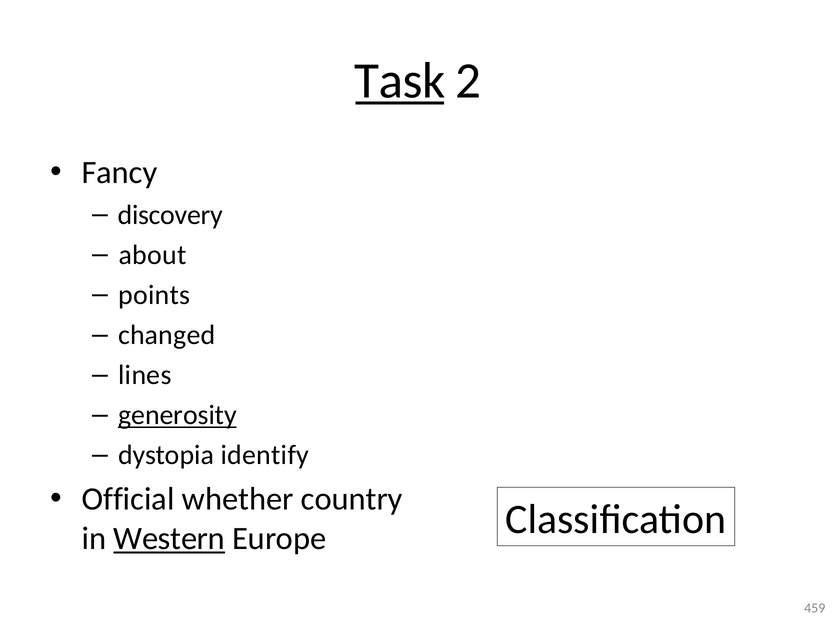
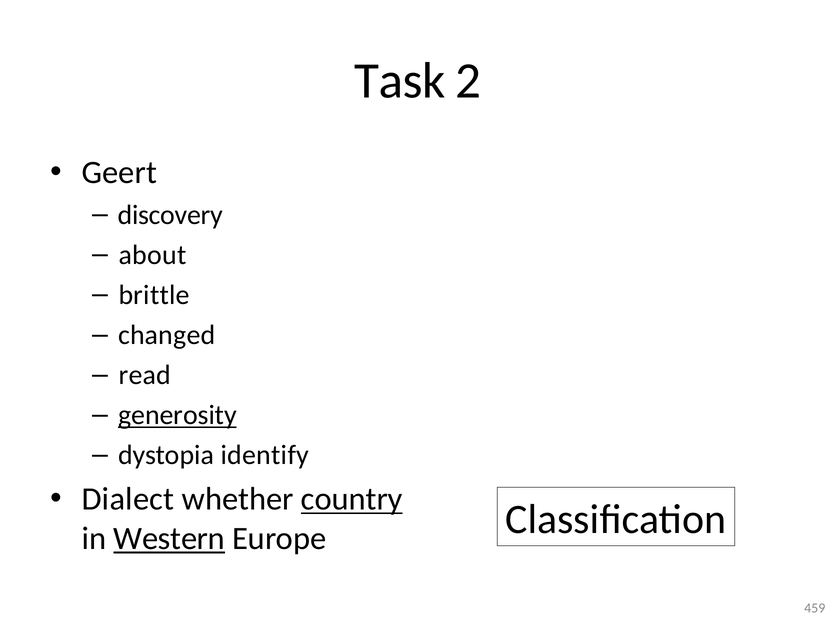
Task underline: present -> none
Fancy: Fancy -> Geert
points: points -> brittle
lines: lines -> read
Official: Official -> Dialect
country underline: none -> present
